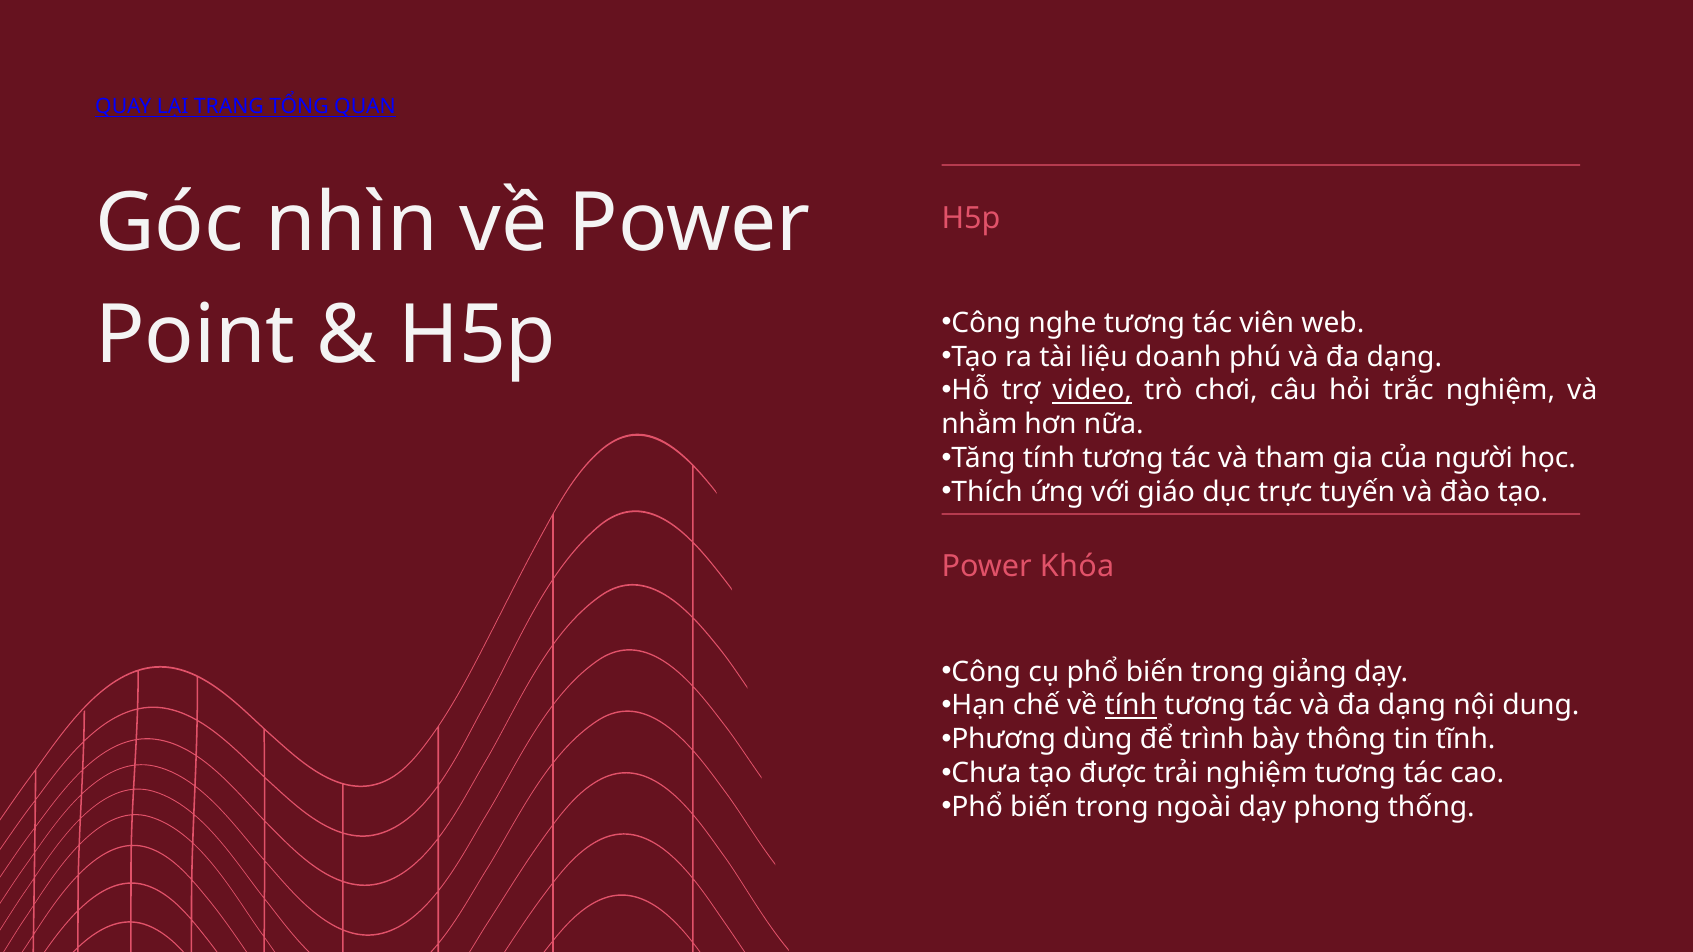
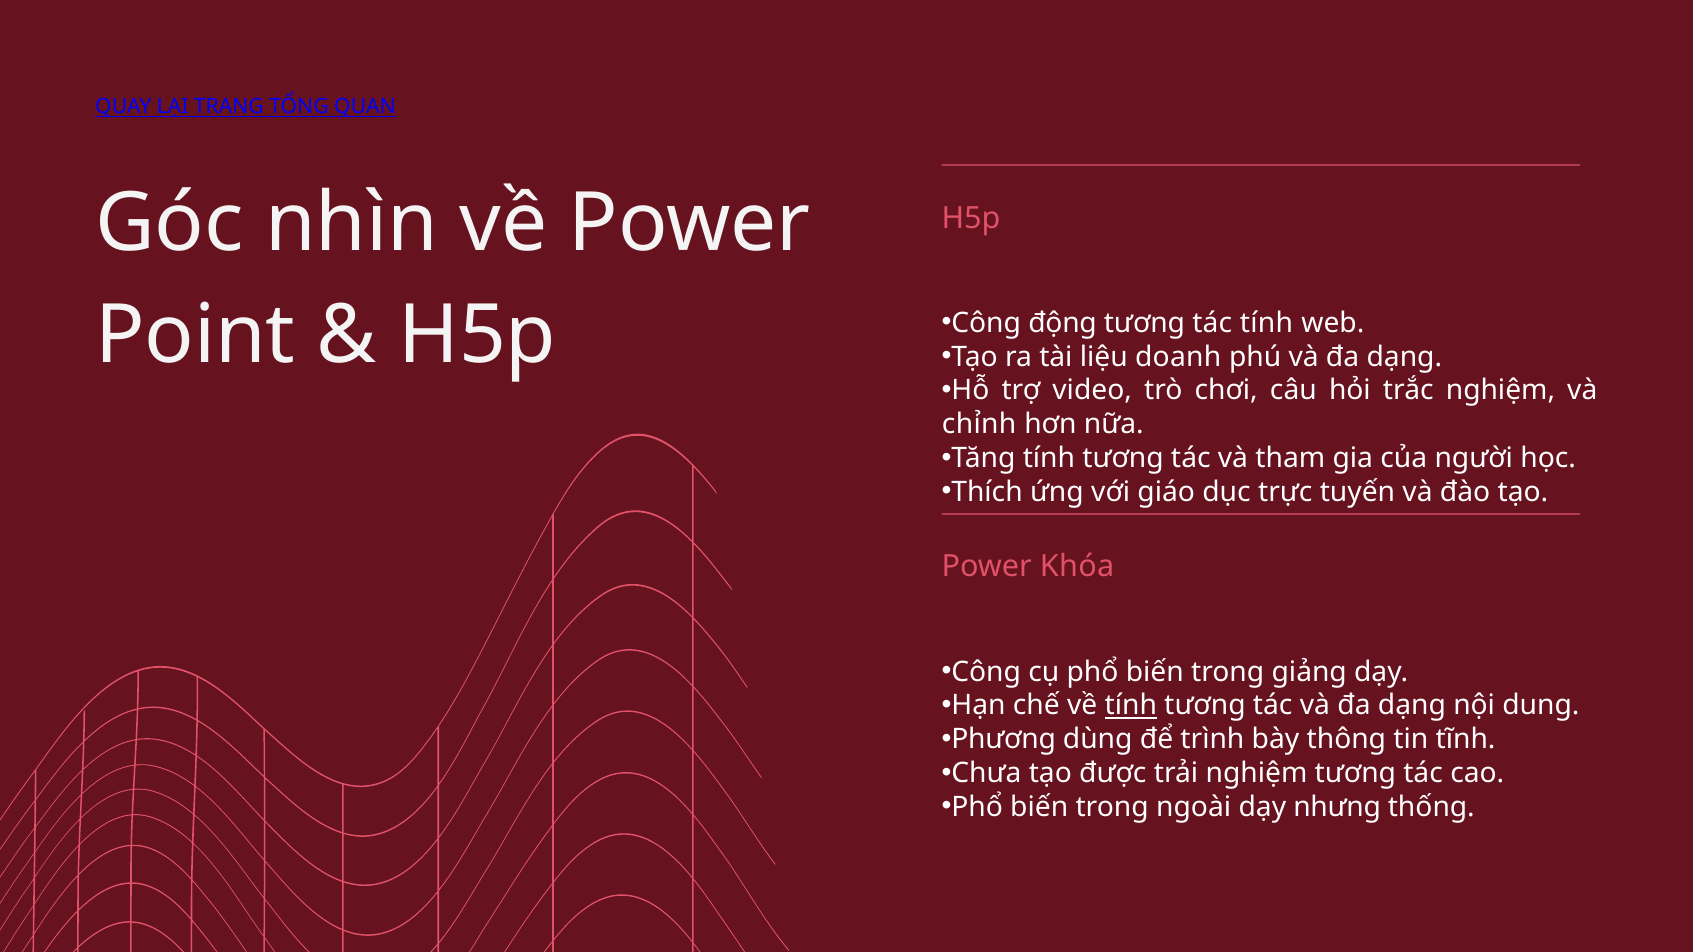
nghe: nghe -> động
tác viên: viên -> tính
video underline: present -> none
nhằm: nhằm -> chỉnh
phong: phong -> nhưng
